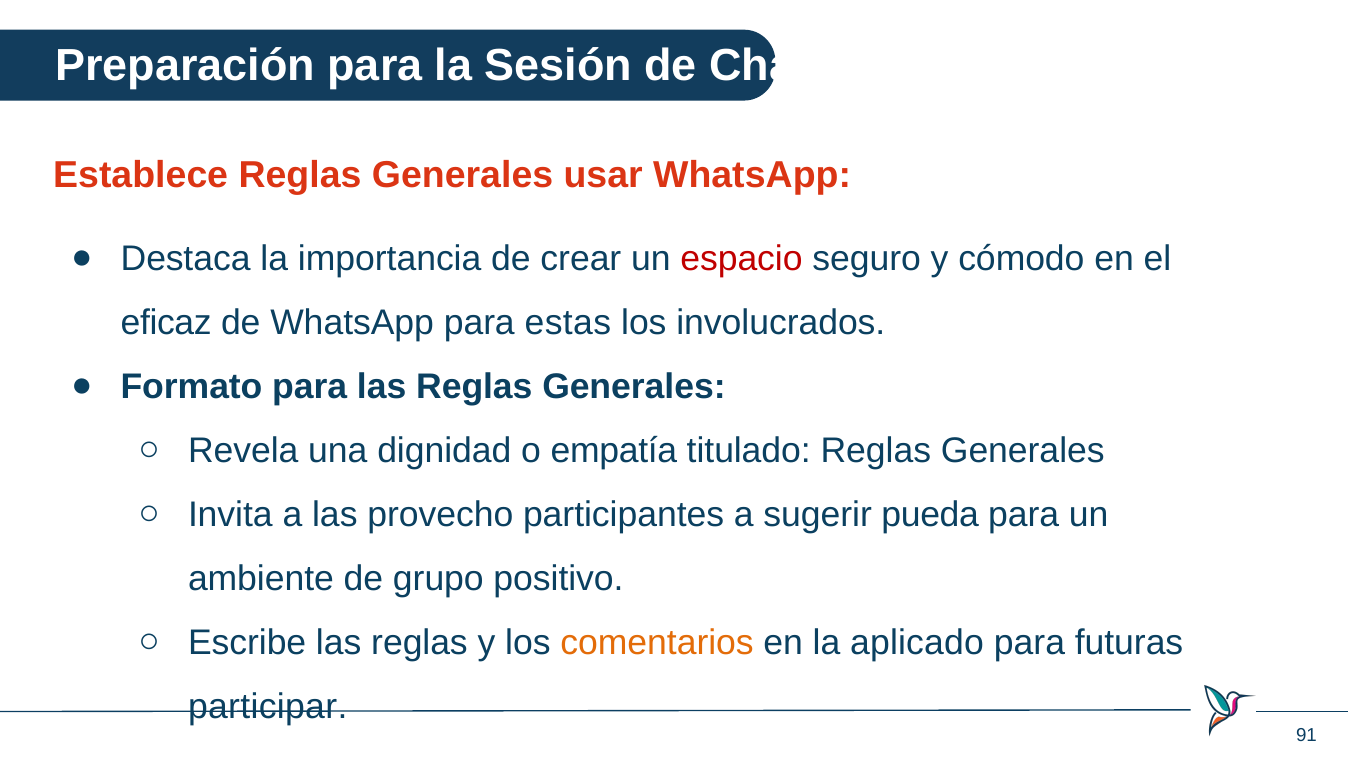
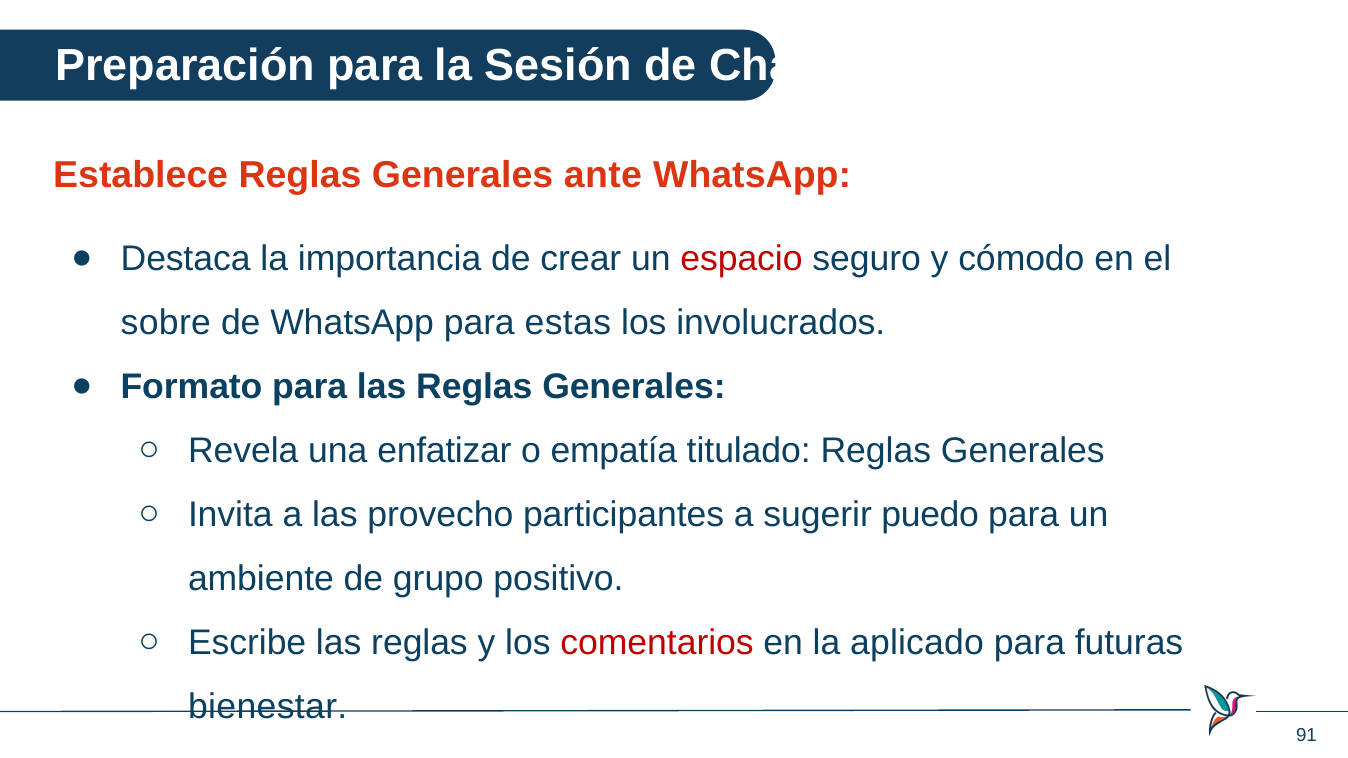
usar: usar -> ante
eficaz: eficaz -> sobre
dignidad: dignidad -> enfatizar
pueda: pueda -> puedo
comentarios colour: orange -> red
participar: participar -> bienestar
